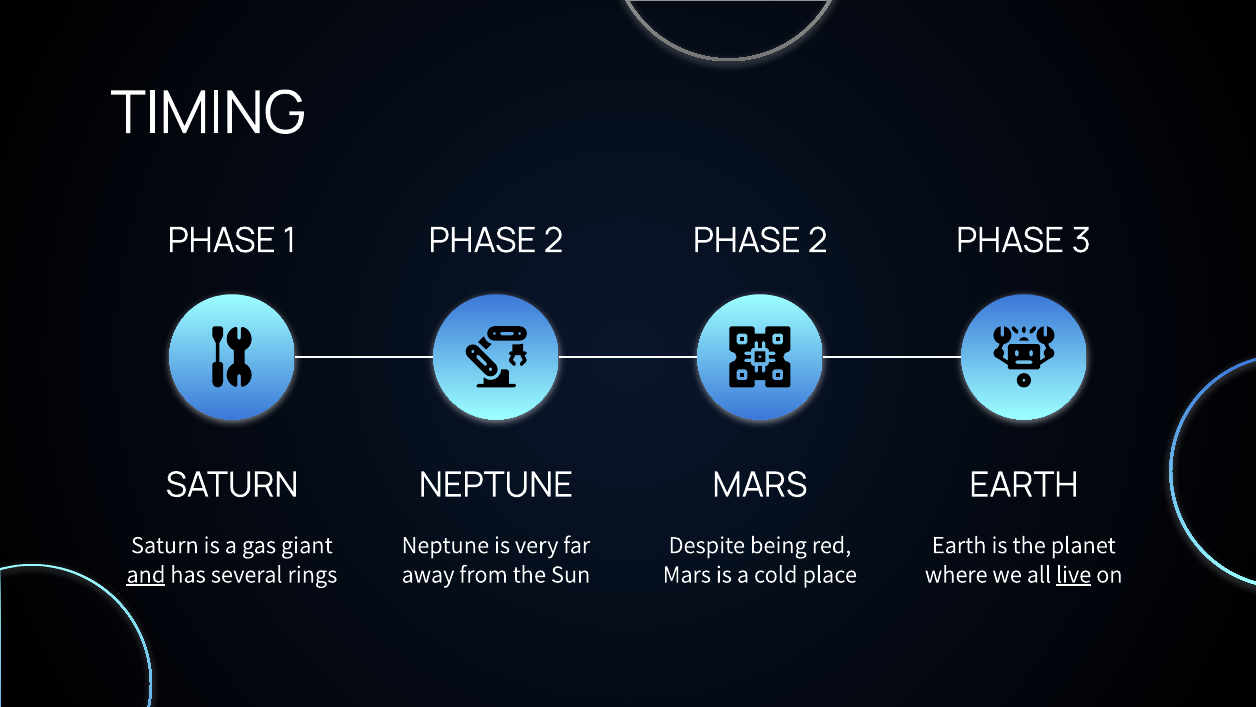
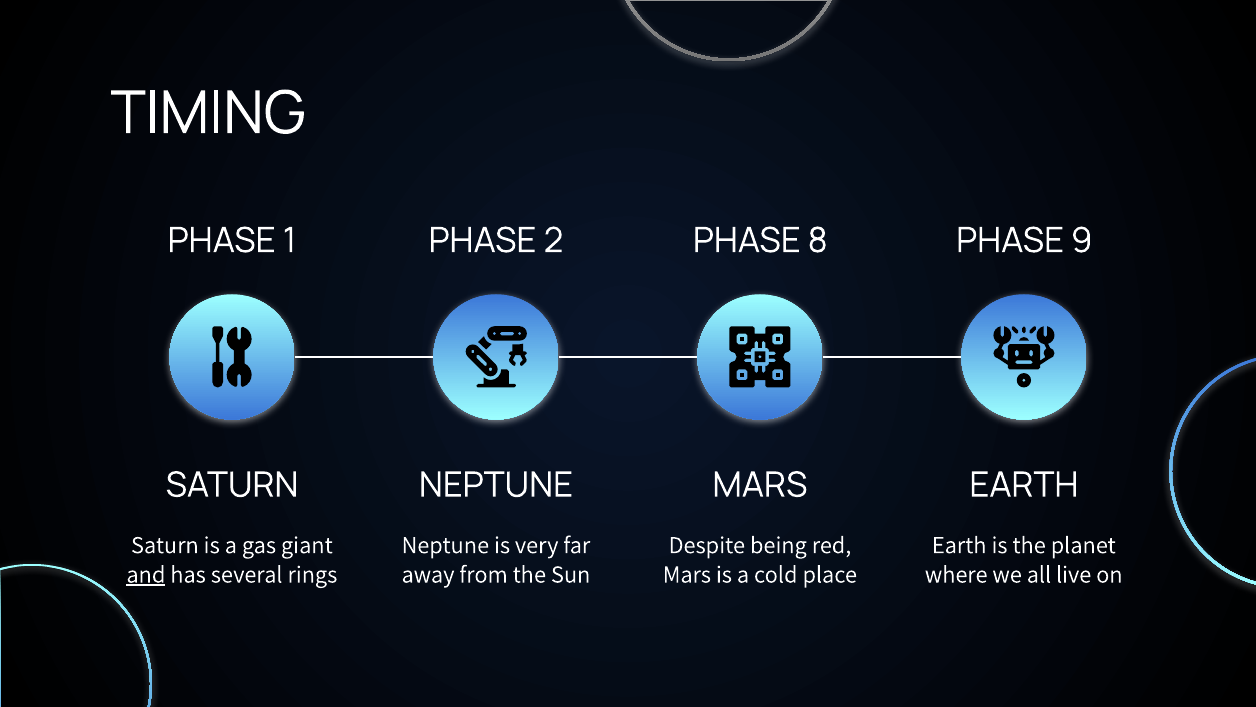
2 at (818, 240): 2 -> 8
3: 3 -> 9
live underline: present -> none
